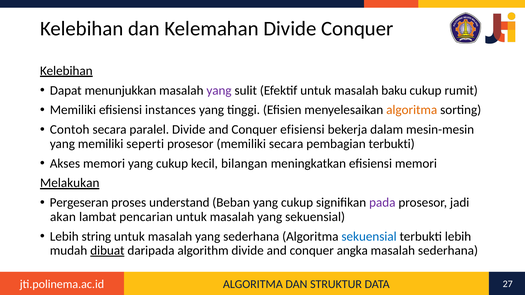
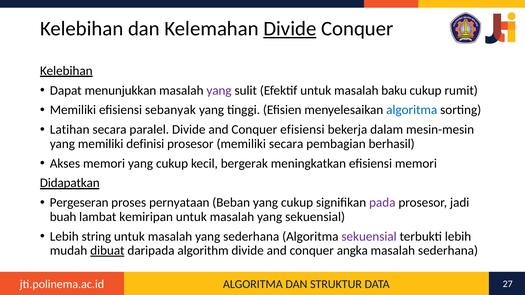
Divide at (290, 29) underline: none -> present
instances: instances -> sebanyak
algoritma at (412, 110) colour: orange -> blue
Contoh: Contoh -> Latihan
seperti: seperti -> definisi
pembagian terbukti: terbukti -> berhasil
bilangan: bilangan -> bergerak
Melakukan: Melakukan -> Didapatkan
understand: understand -> pernyataan
akan: akan -> buah
pencarian: pencarian -> kemiripan
sekuensial at (369, 237) colour: blue -> purple
